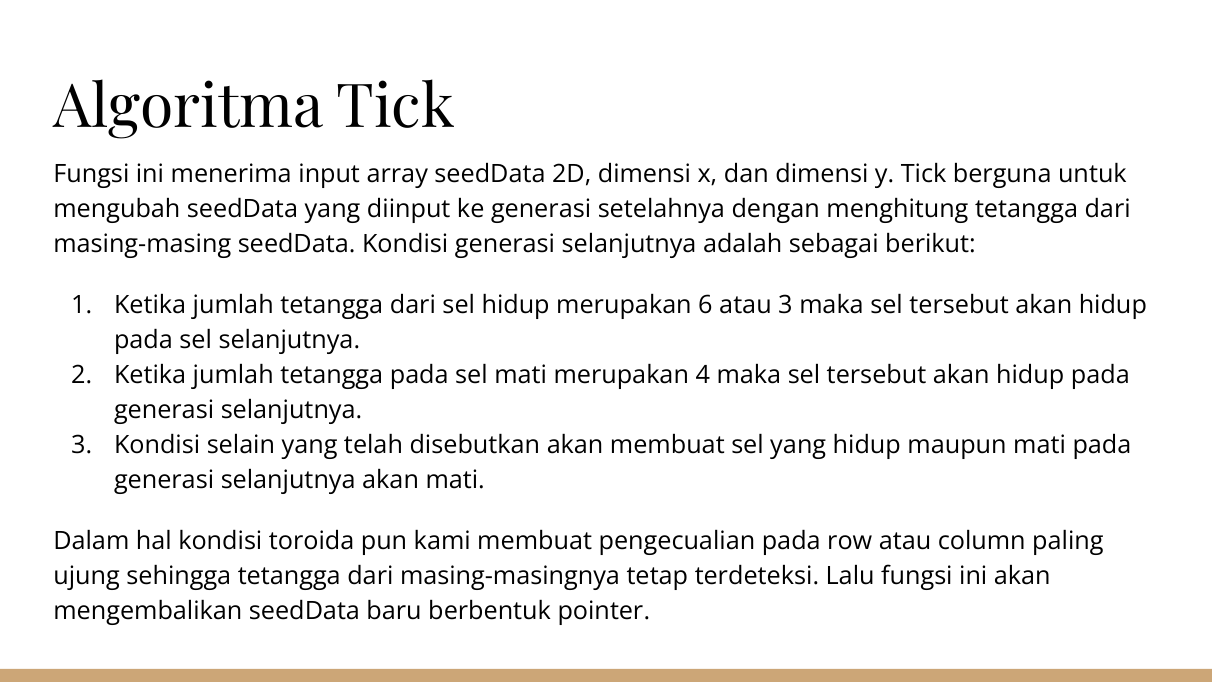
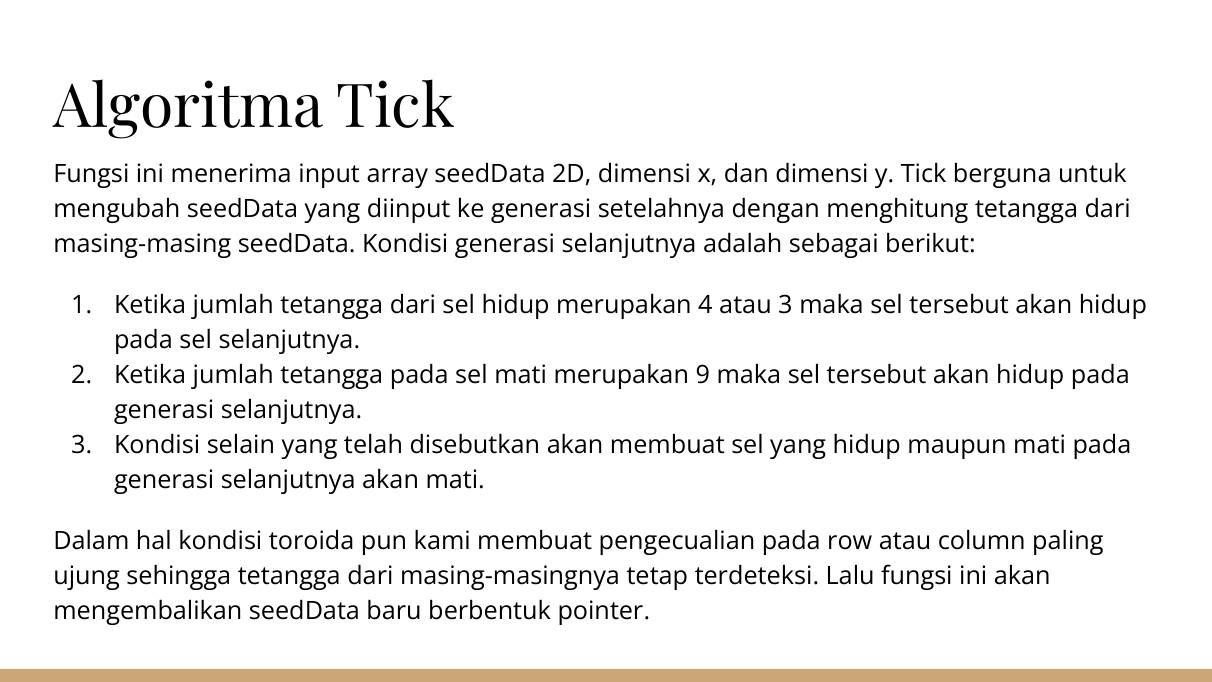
6: 6 -> 4
4: 4 -> 9
